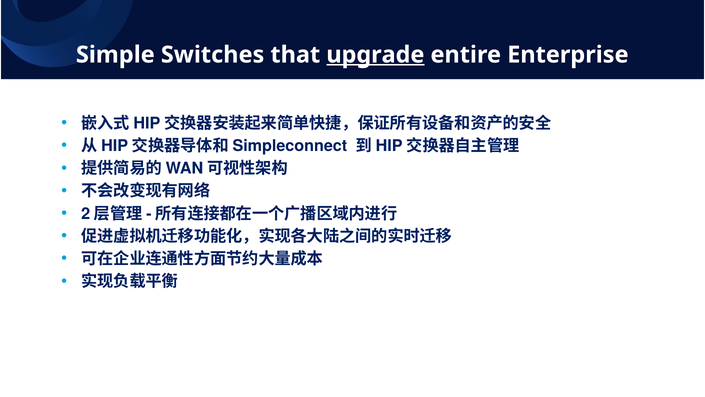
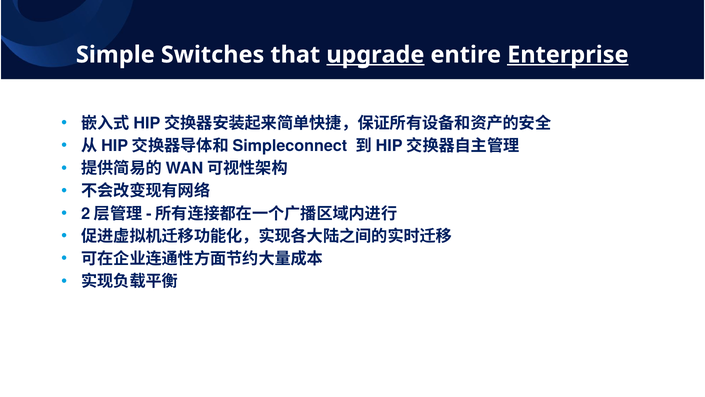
Enterprise underline: none -> present
